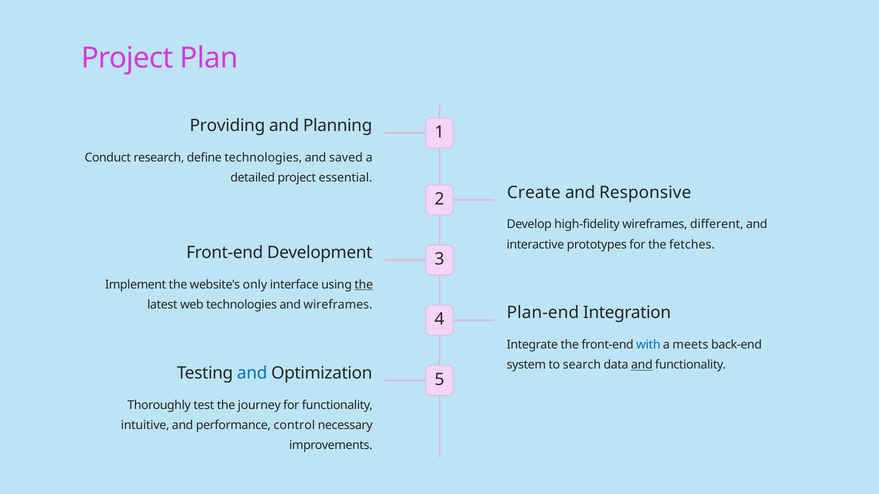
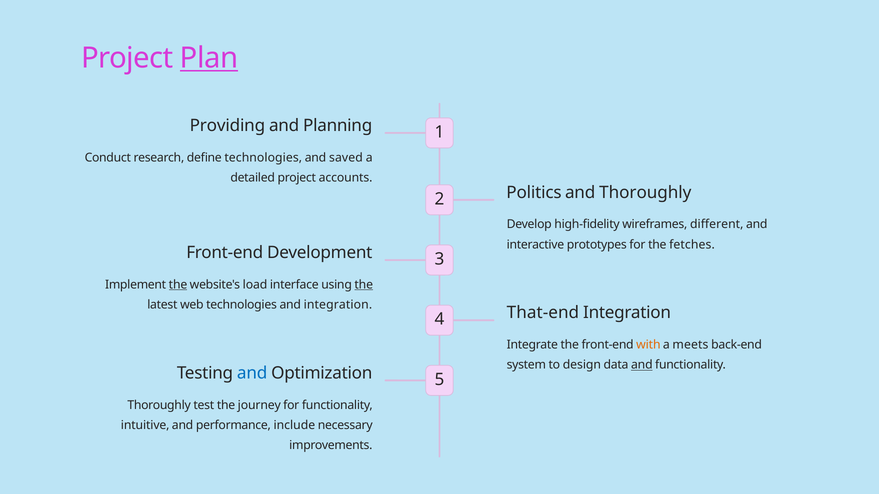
Plan underline: none -> present
essential: essential -> accounts
Create: Create -> Politics
and Responsive: Responsive -> Thoroughly
the at (178, 285) underline: none -> present
only: only -> load
and wireframes: wireframes -> integration
Plan-end: Plan-end -> That-end
with colour: blue -> orange
search: search -> design
control: control -> include
